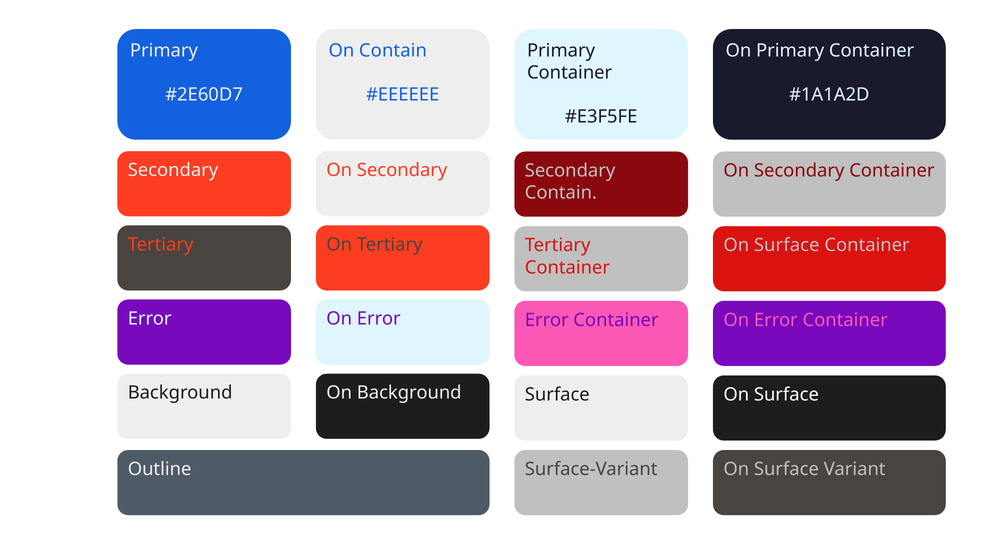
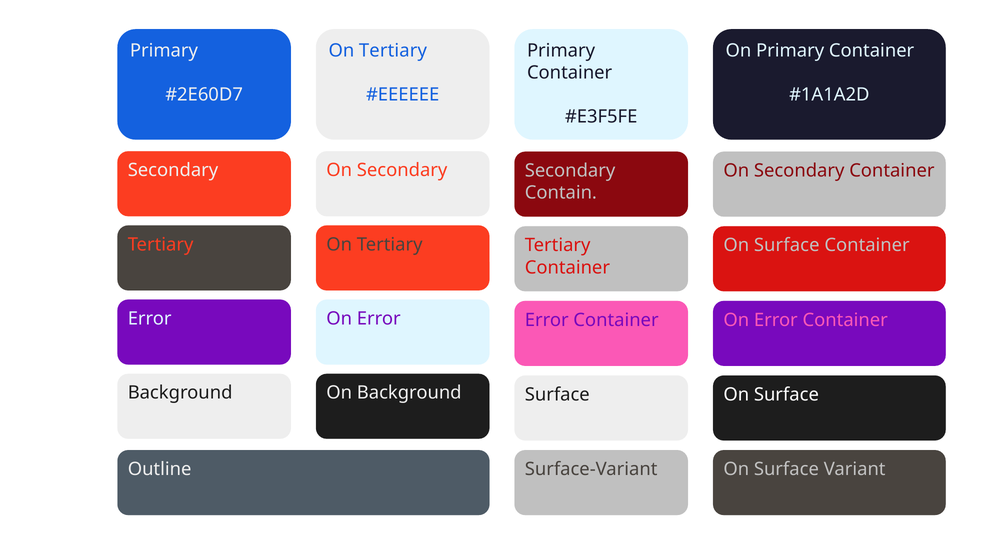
Contain at (393, 50): Contain -> Tertiary
